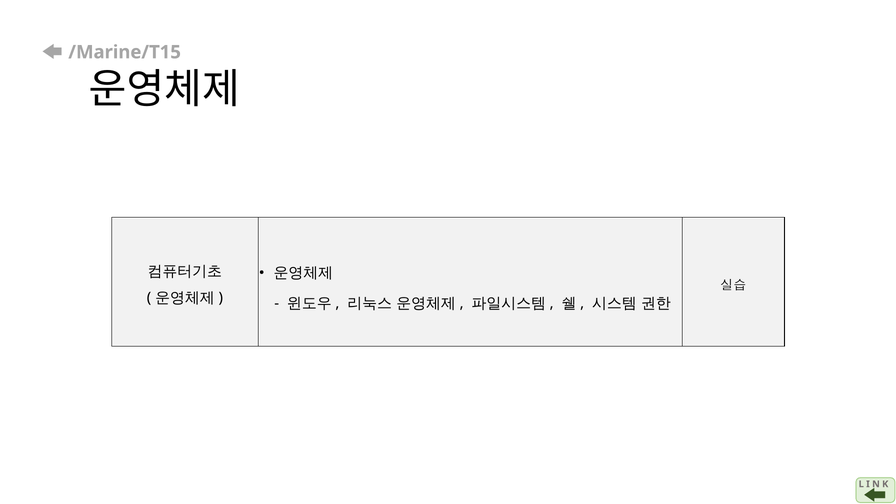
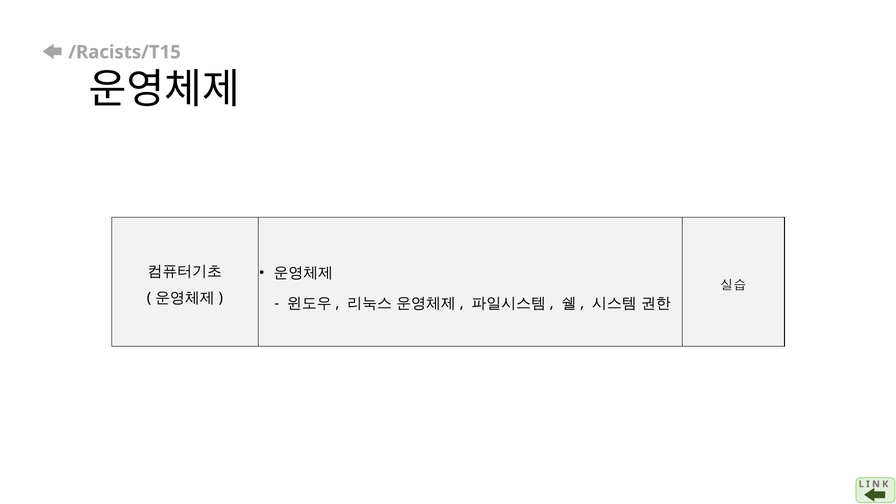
/Marine/T15: /Marine/T15 -> /Racists/T15
